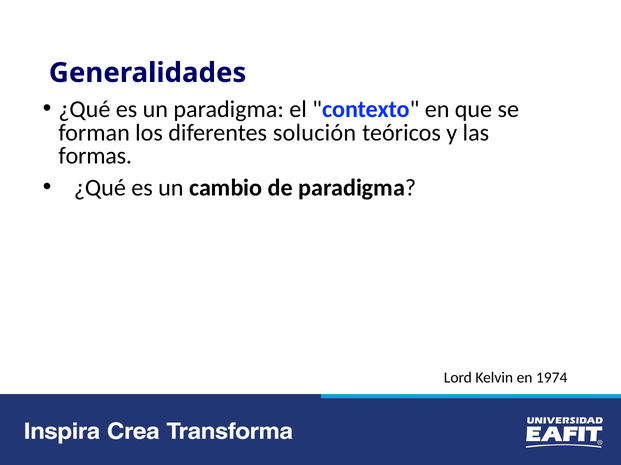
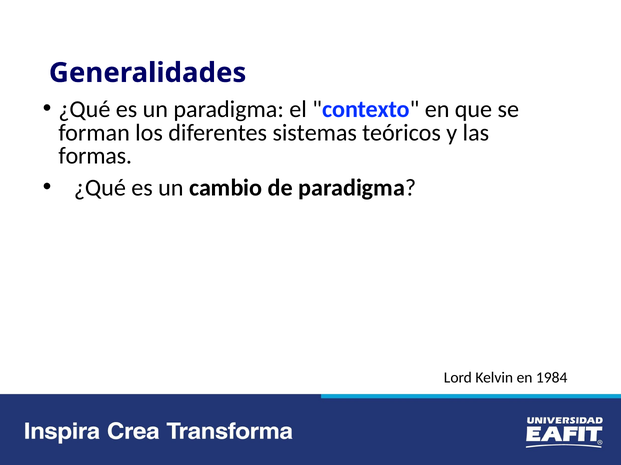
solución: solución -> sistemas
1974: 1974 -> 1984
